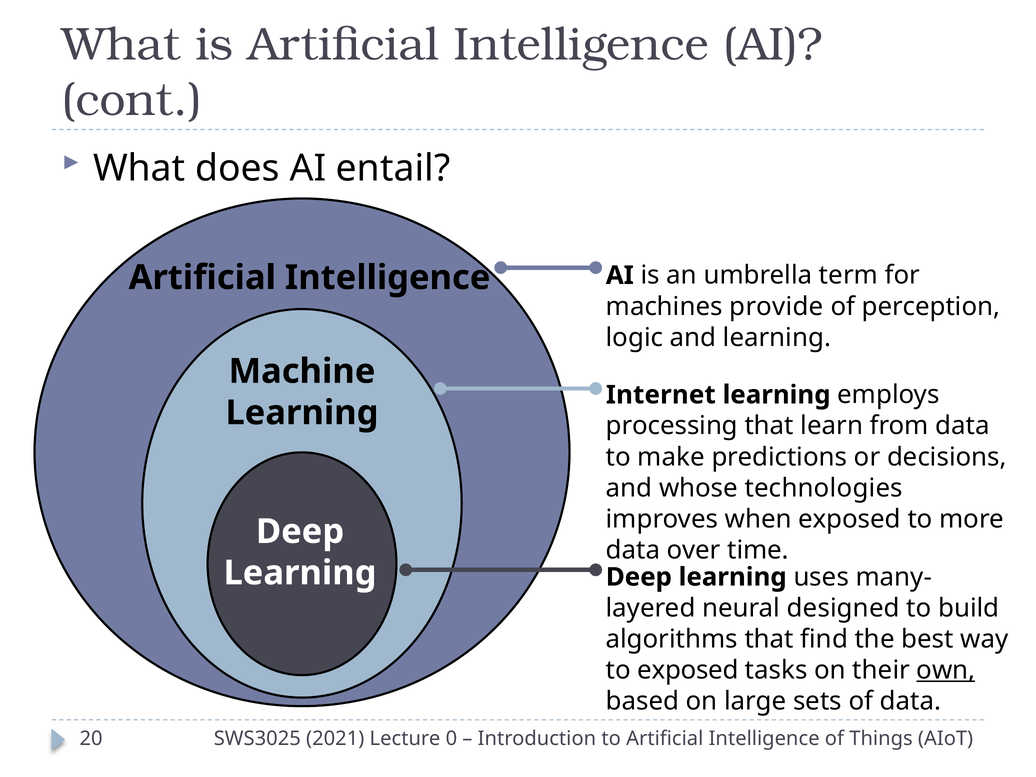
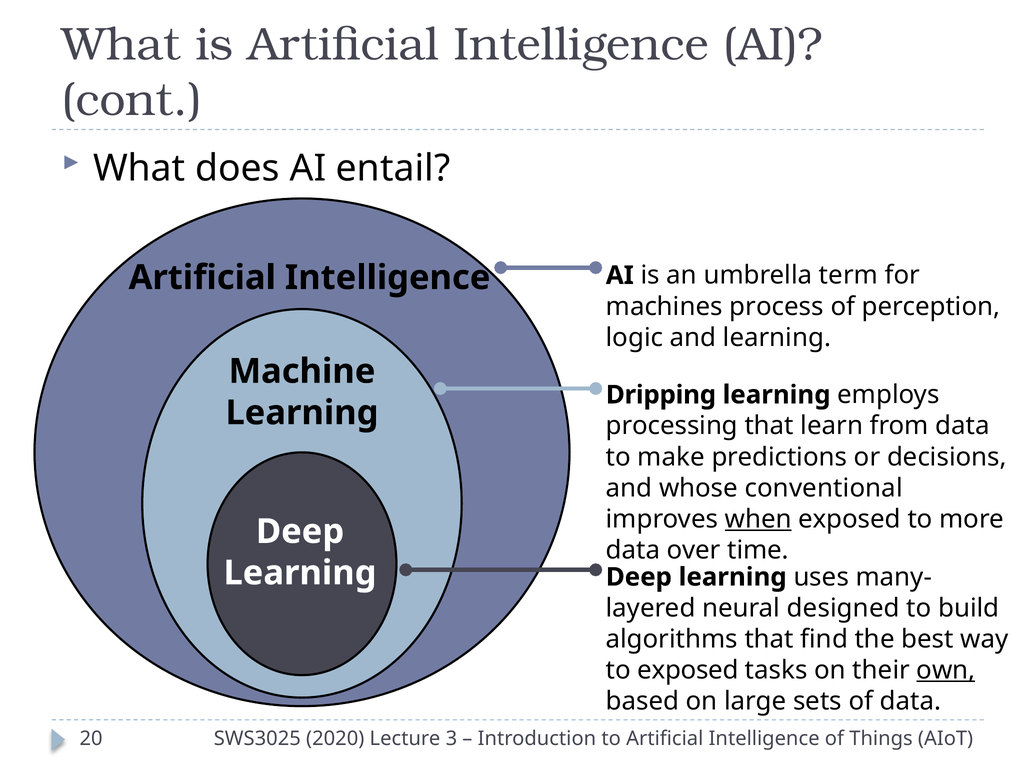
provide: provide -> process
Internet: Internet -> Dripping
technologies: technologies -> conventional
when underline: none -> present
2021: 2021 -> 2020
0: 0 -> 3
